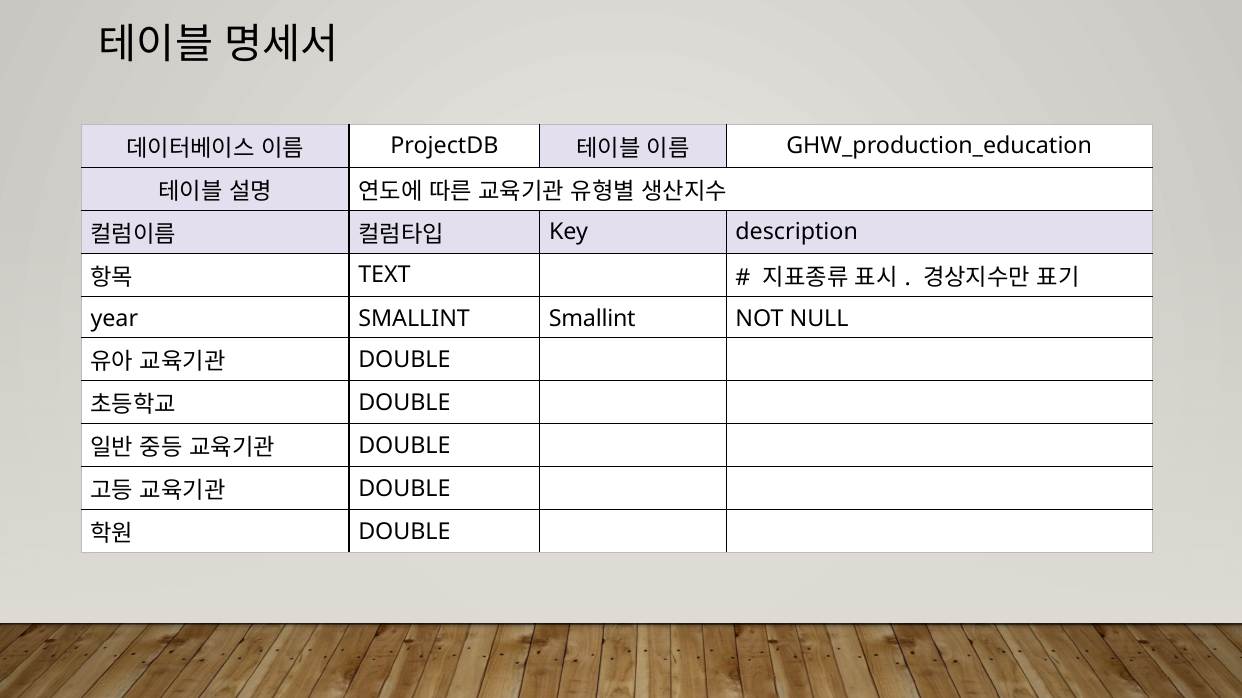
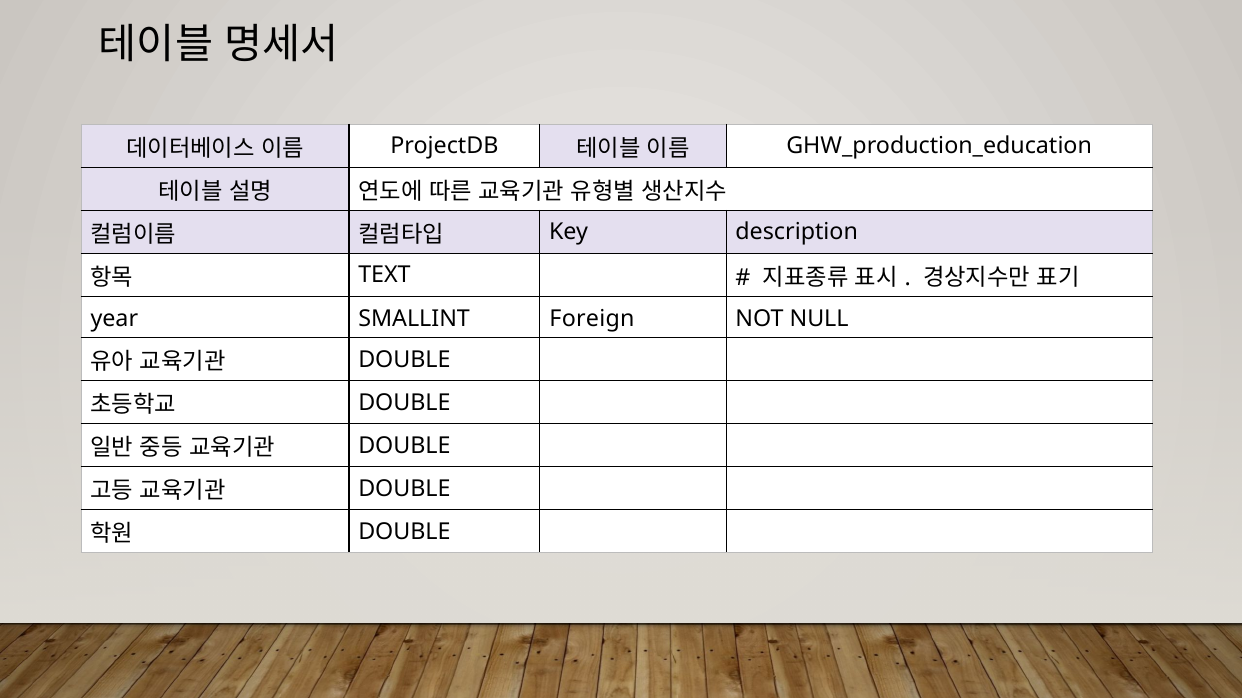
SMALLINT Smallint: Smallint -> Foreign
